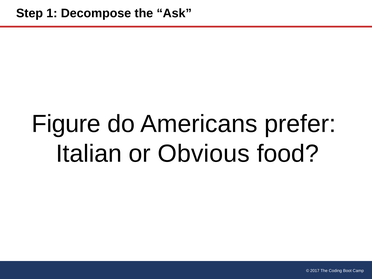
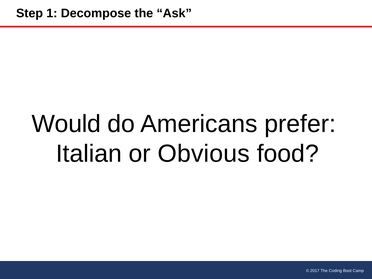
Figure: Figure -> Would
